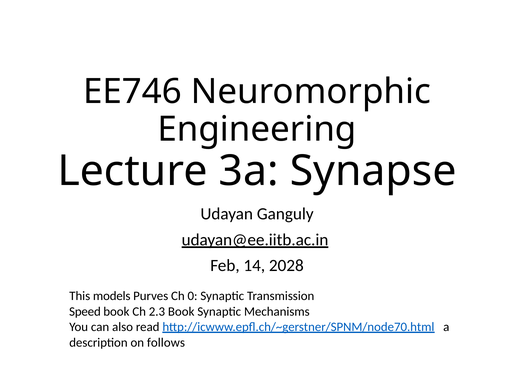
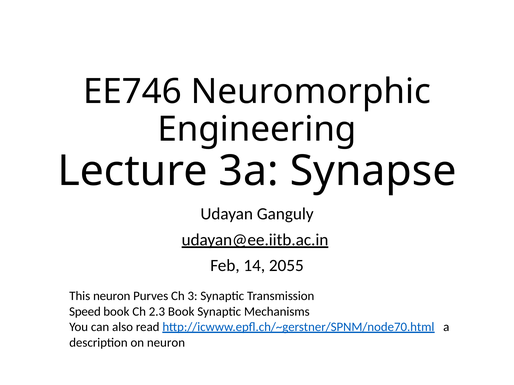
2028: 2028 -> 2055
This models: models -> neuron
0: 0 -> 3
on follows: follows -> neuron
